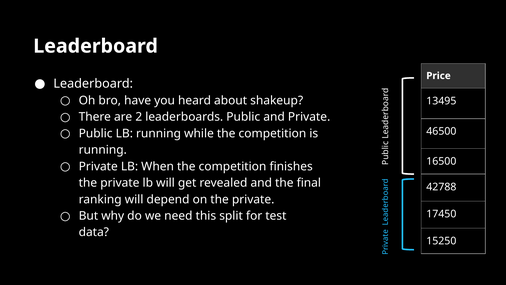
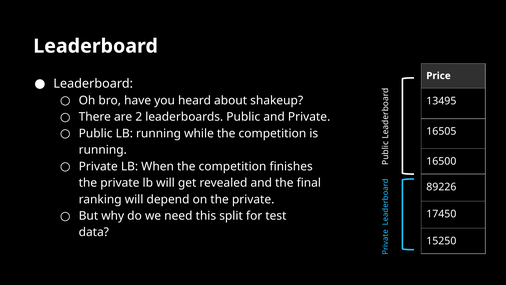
46500: 46500 -> 16505
42788: 42788 -> 89226
